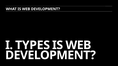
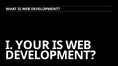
TYPES: TYPES -> YOUR
